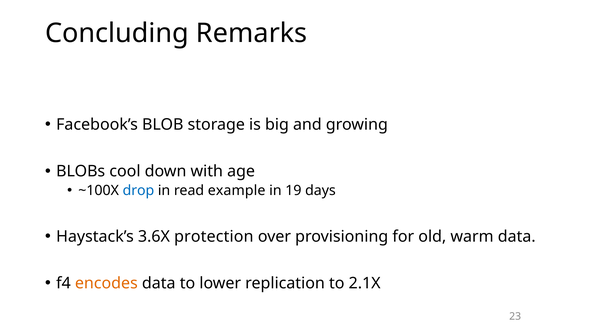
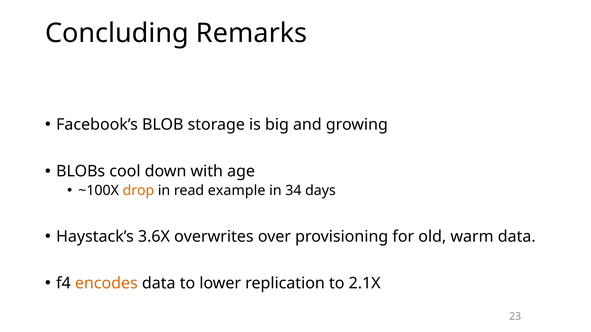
drop colour: blue -> orange
19: 19 -> 34
protection: protection -> overwrites
